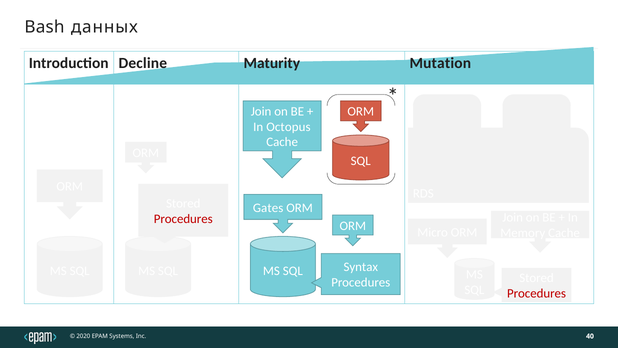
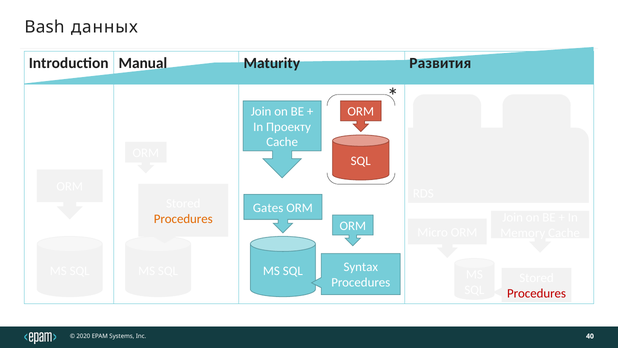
Decline: Decline -> Manual
Mutation: Mutation -> Развития
Octopus: Octopus -> Проекту
Procedures at (183, 219) colour: red -> orange
